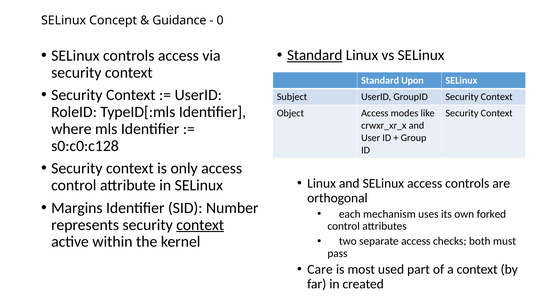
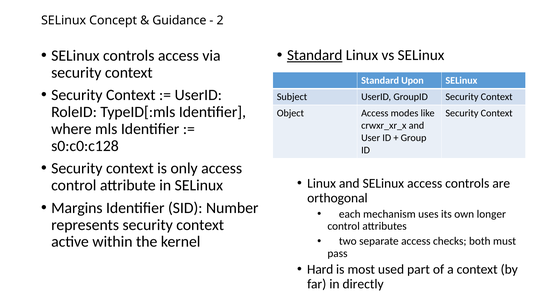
0: 0 -> 2
forked: forked -> longer
context at (200, 225) underline: present -> none
Care: Care -> Hard
created: created -> directly
